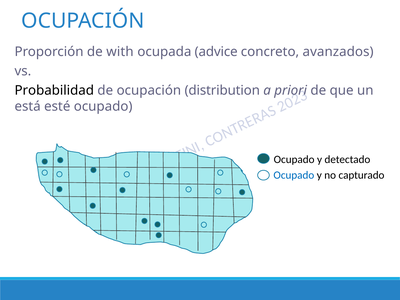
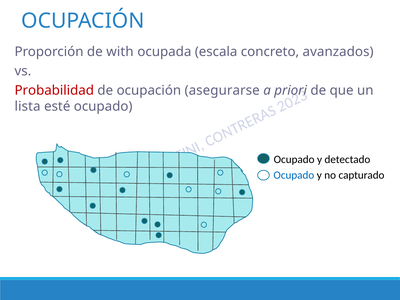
advice: advice -> escala
Probabilidad colour: black -> red
distribution: distribution -> asegurarse
está: está -> lista
